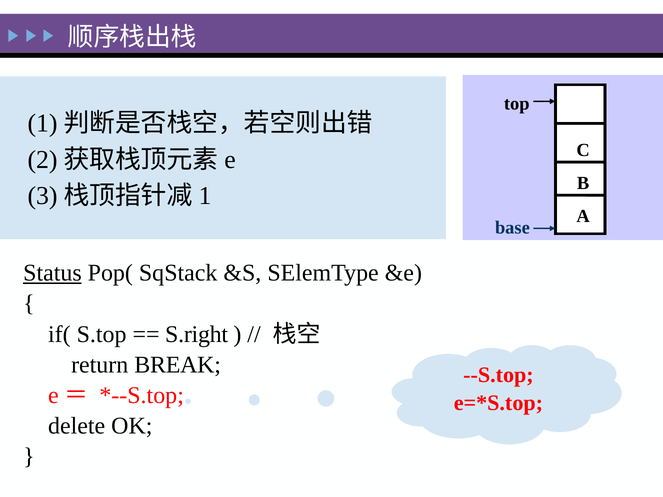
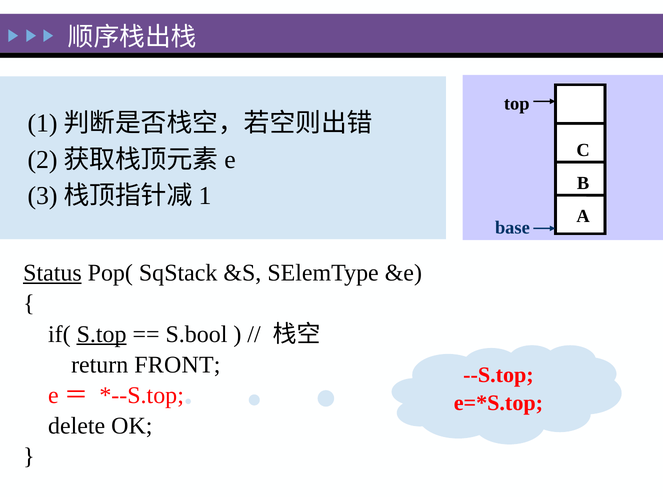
S.top underline: none -> present
S.right: S.right -> S.bool
BREAK: BREAK -> FRONT
